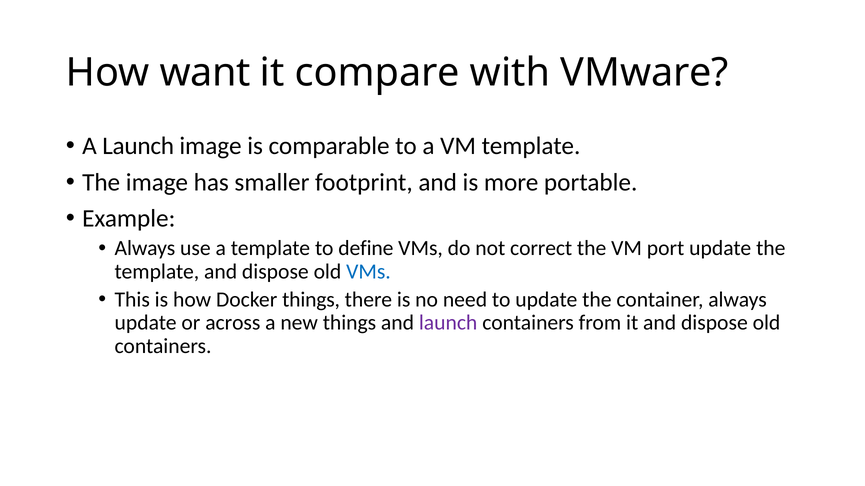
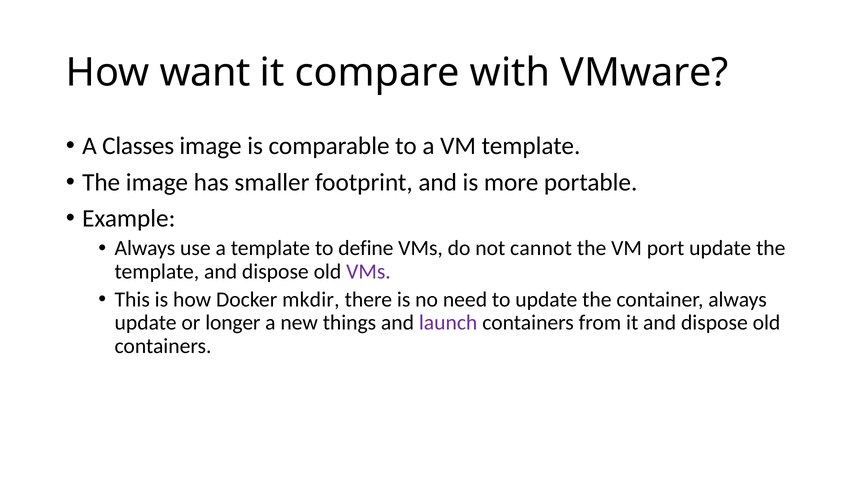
A Launch: Launch -> Classes
correct: correct -> cannot
VMs at (369, 272) colour: blue -> purple
Docker things: things -> mkdir
across: across -> longer
